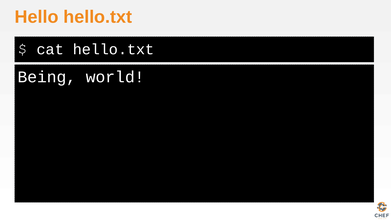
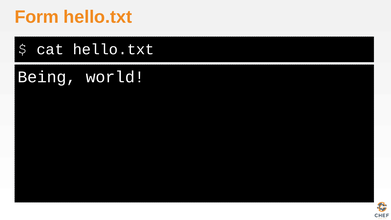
Hello: Hello -> Form
